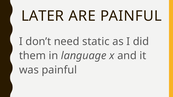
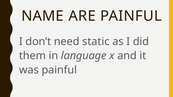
LATER: LATER -> NAME
